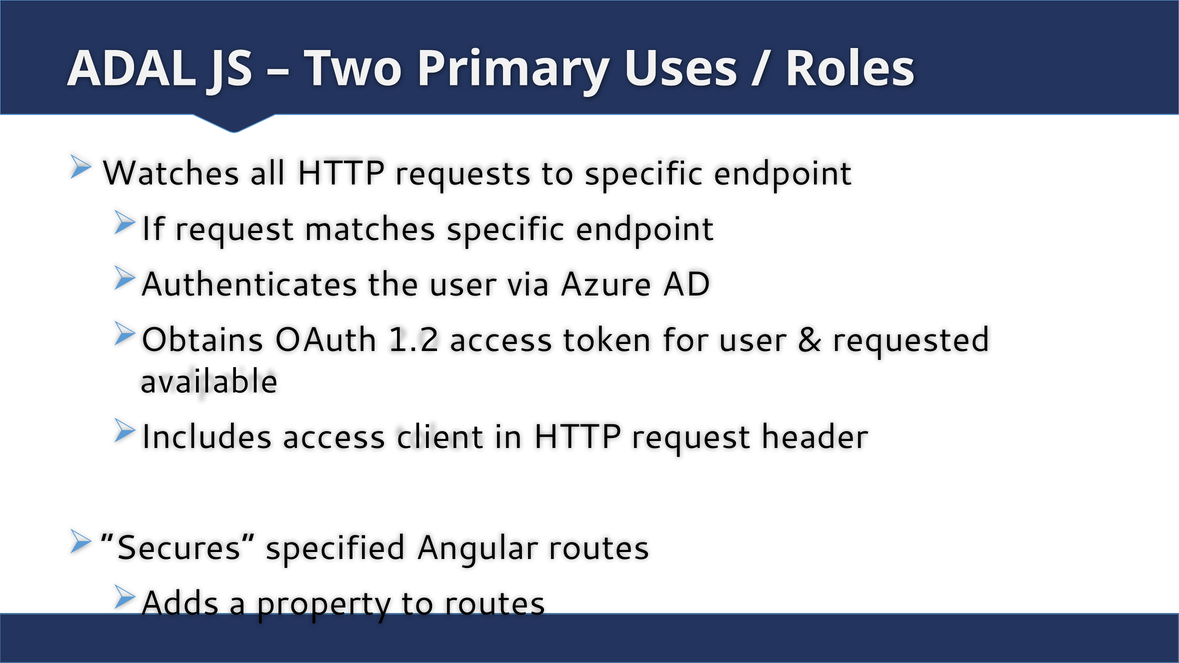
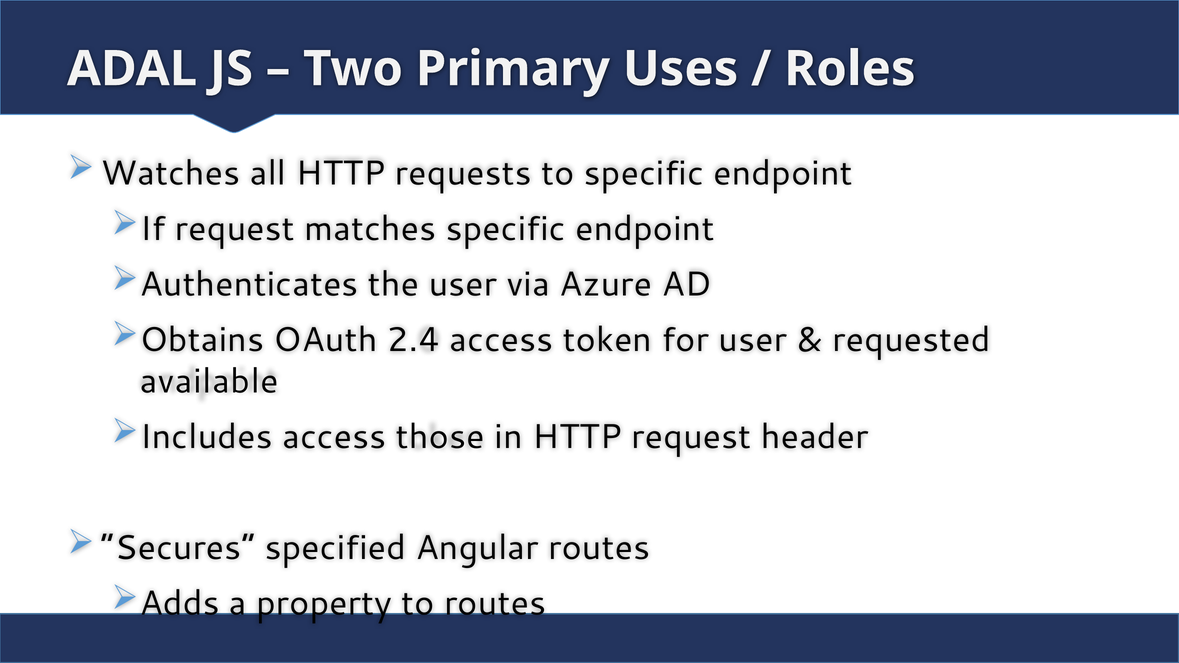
1.2: 1.2 -> 2.4
client: client -> those
